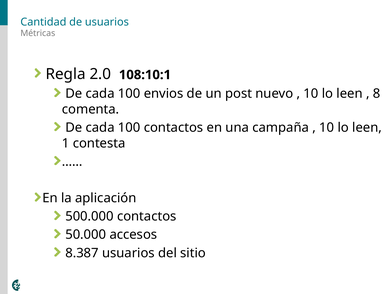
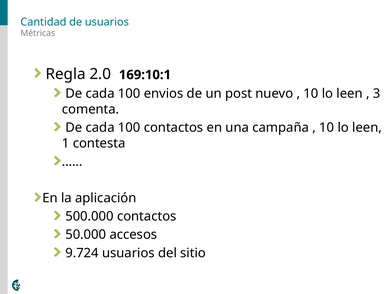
108:10:1: 108:10:1 -> 169:10:1
8: 8 -> 3
8.387: 8.387 -> 9.724
